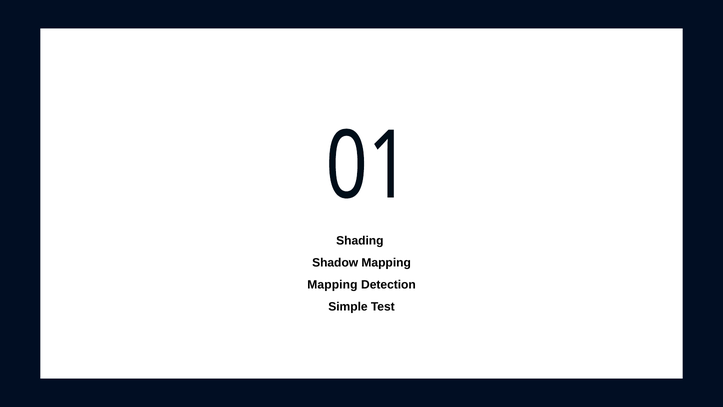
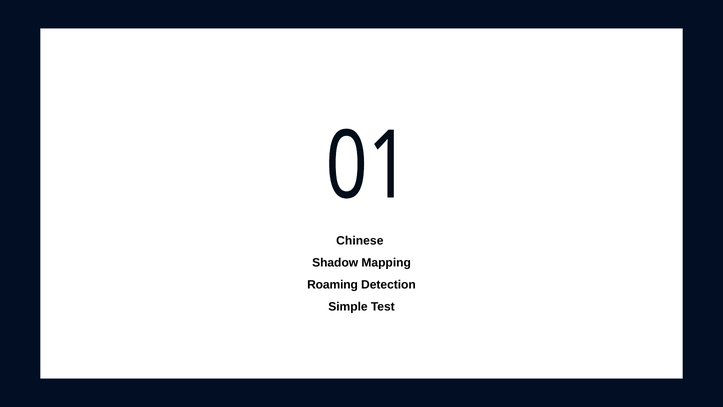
Shading: Shading -> Chinese
Mapping at (332, 285): Mapping -> Roaming
